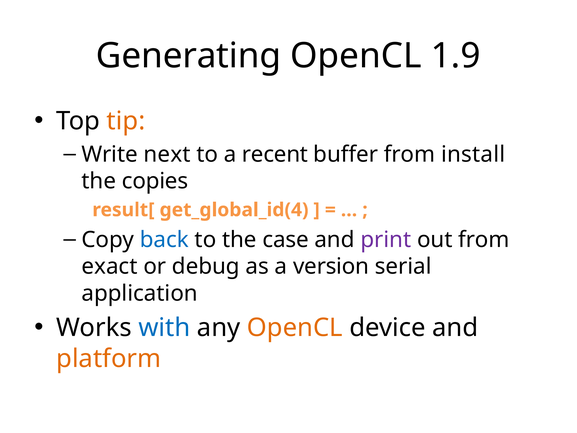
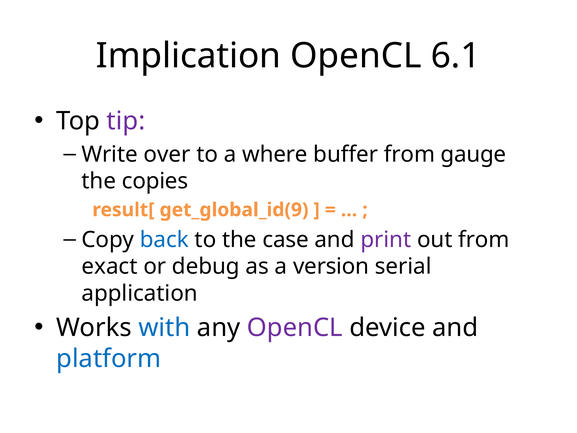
Generating: Generating -> Implication
1.9: 1.9 -> 6.1
tip colour: orange -> purple
next: next -> over
recent: recent -> where
install: install -> gauge
get_global_id(4: get_global_id(4 -> get_global_id(9
OpenCL at (295, 328) colour: orange -> purple
platform colour: orange -> blue
